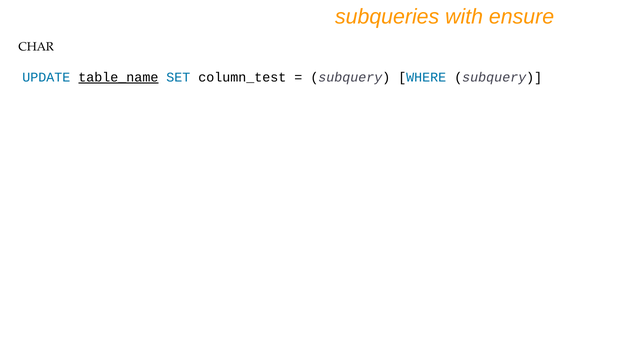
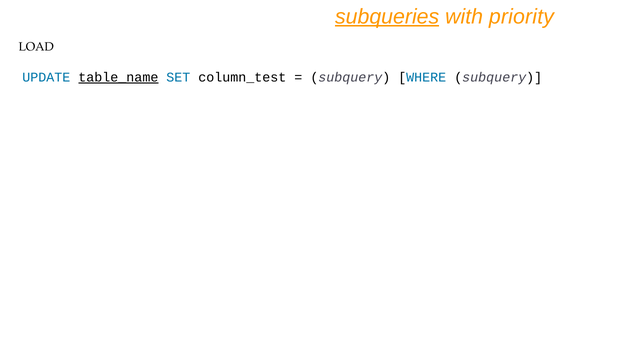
subqueries underline: none -> present
ensure: ensure -> priority
CHAR: CHAR -> LOAD
